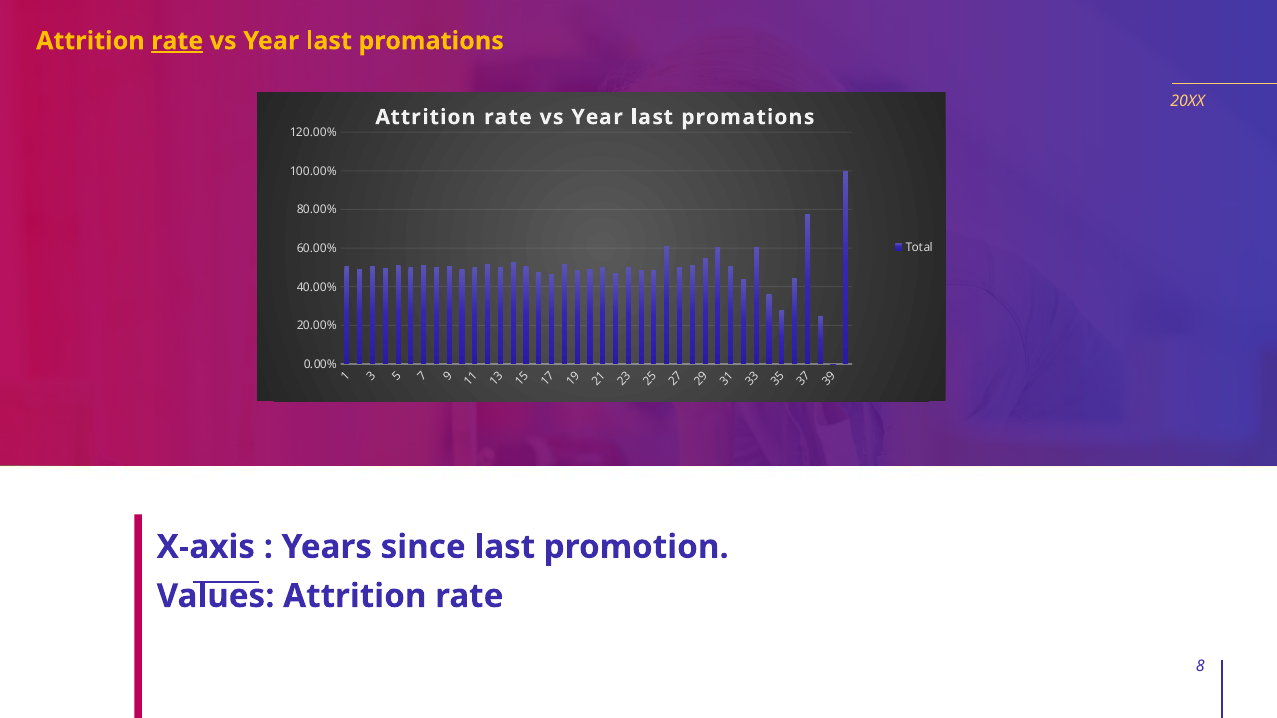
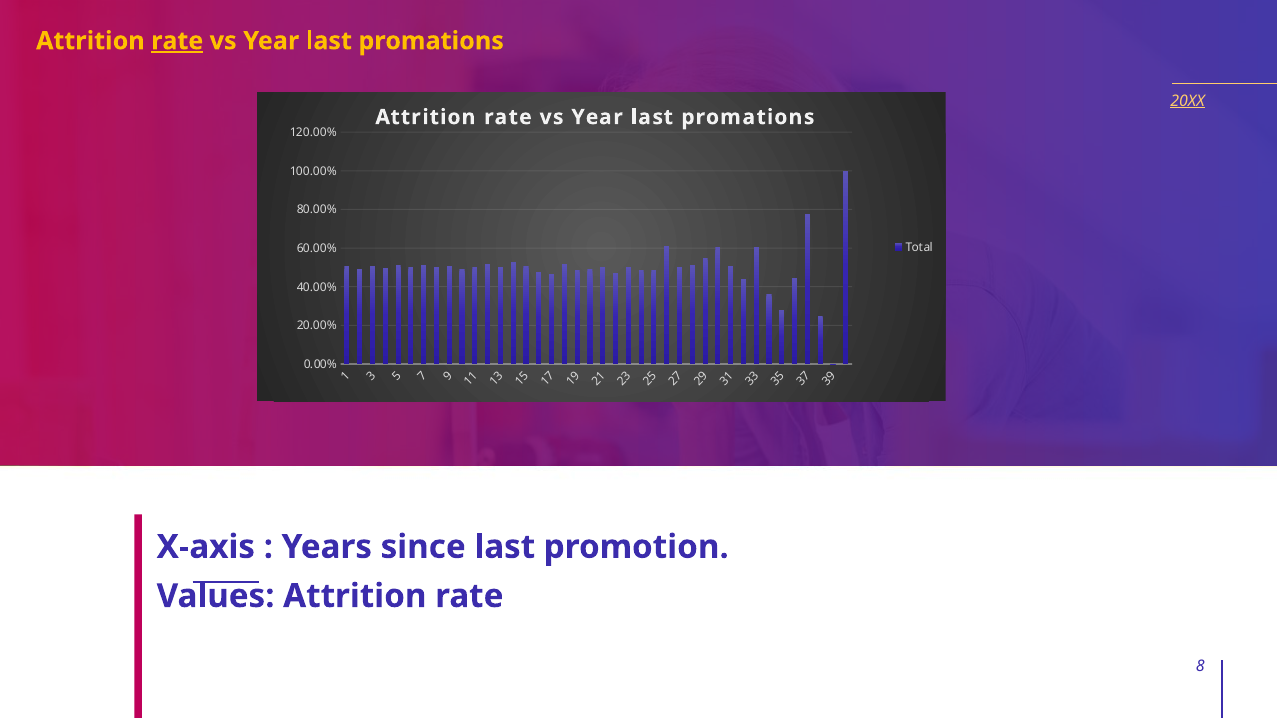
20XX underline: none -> present
